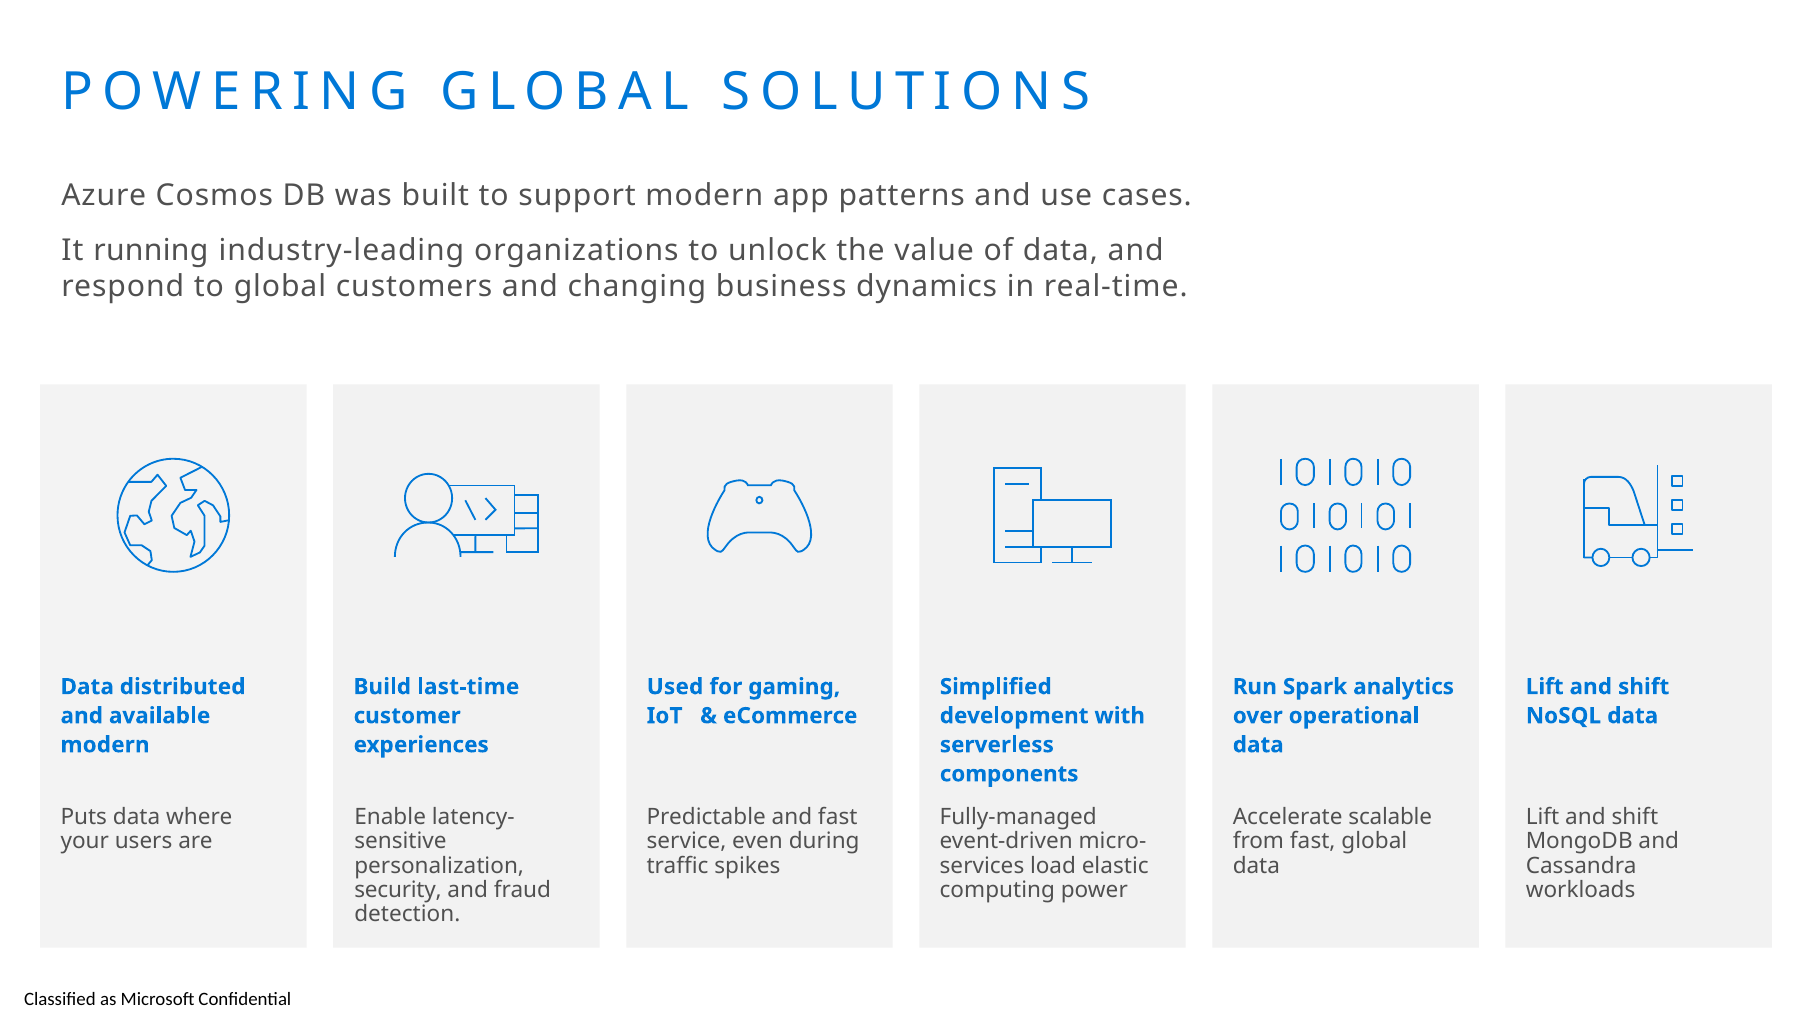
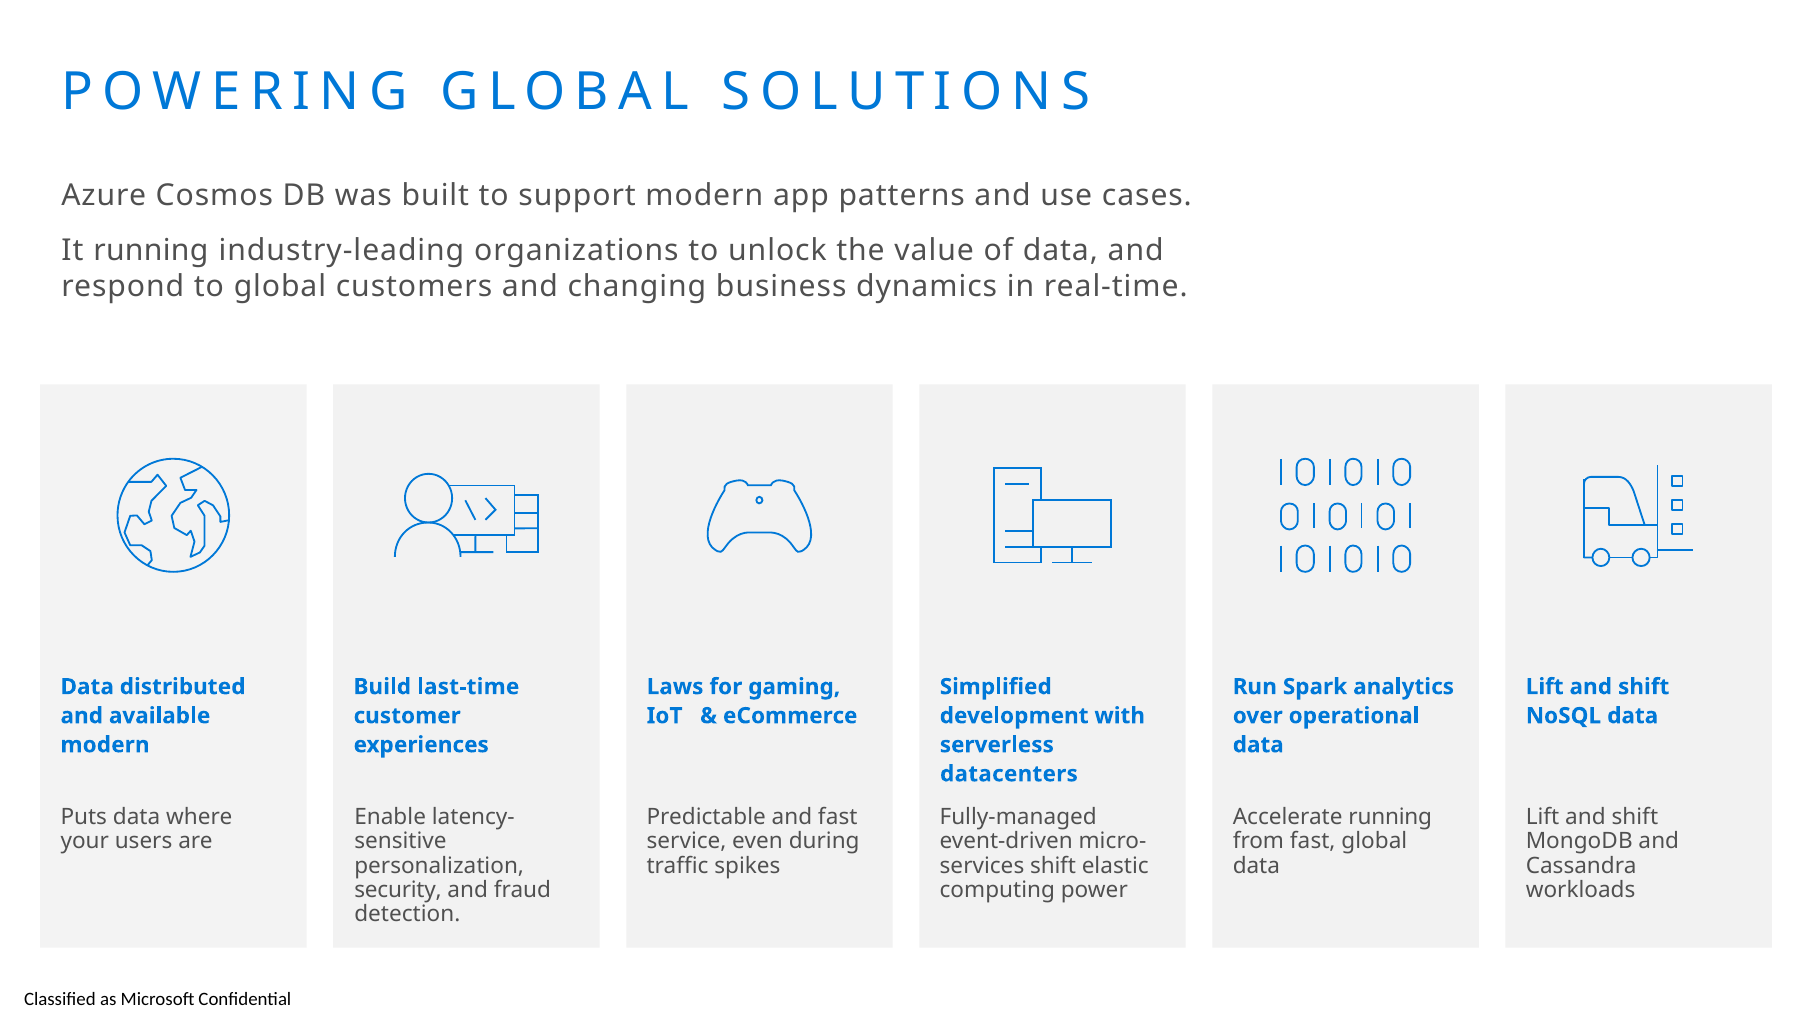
Used: Used -> Laws
components: components -> datacenters
Accelerate scalable: scalable -> running
load at (1053, 866): load -> shift
